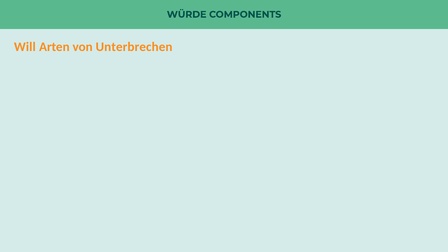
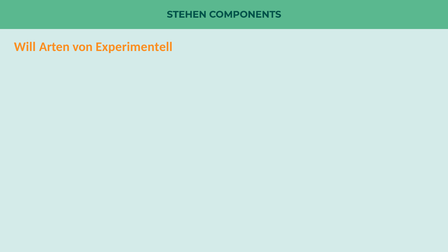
WÜRDE: WÜRDE -> STEHEN
Unterbrechen: Unterbrechen -> Experimentell
